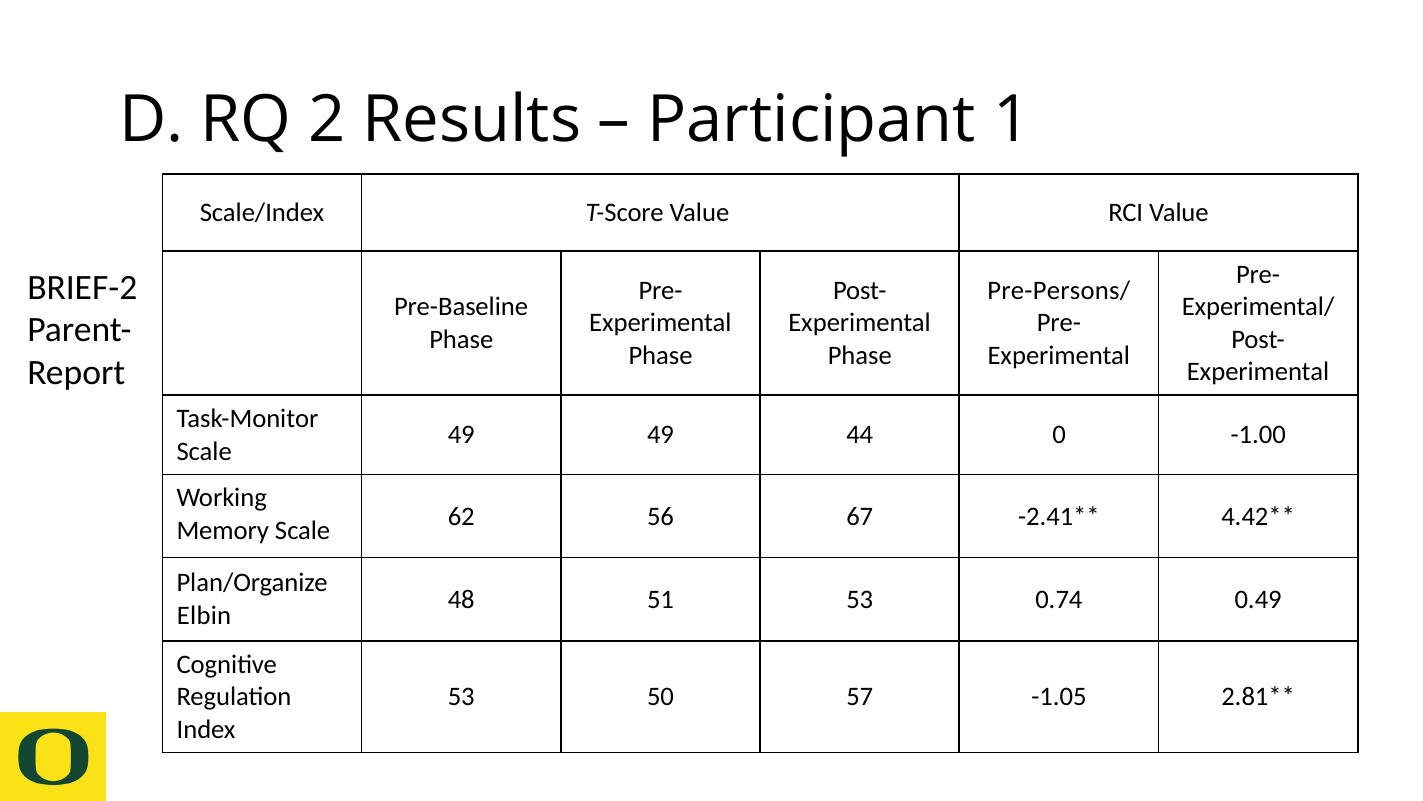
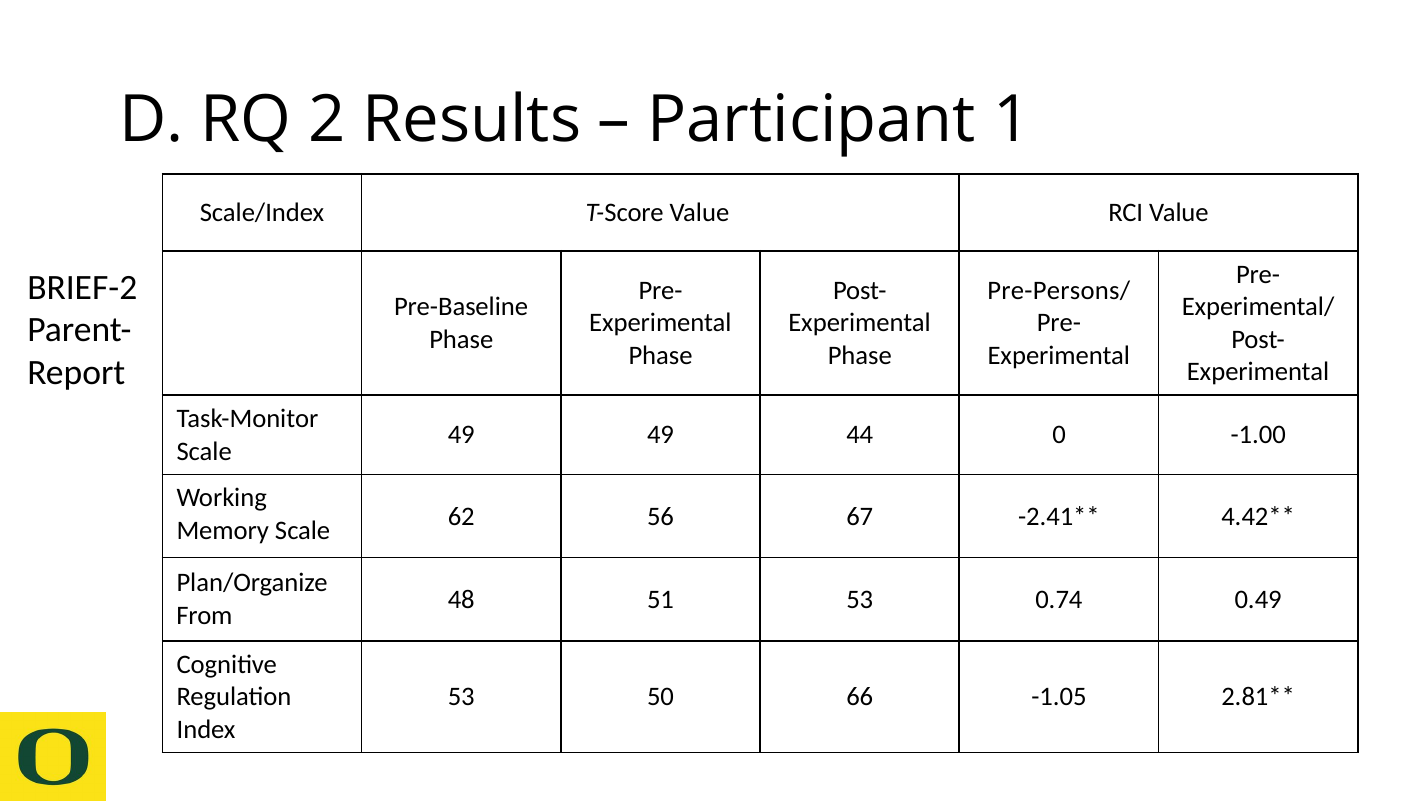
Elbin: Elbin -> From
57: 57 -> 66
